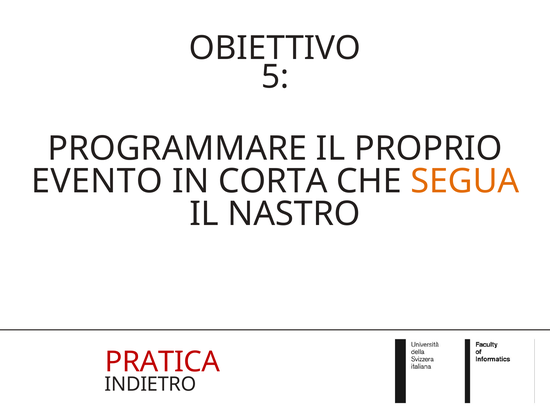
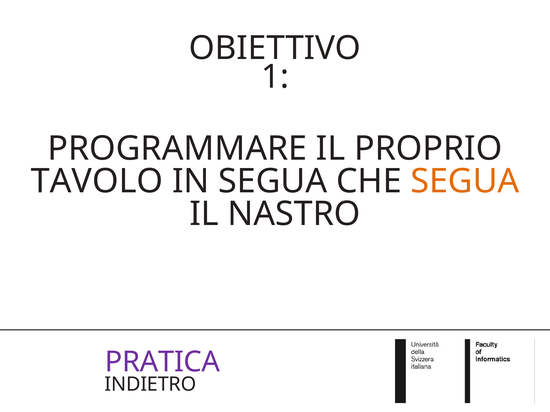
5: 5 -> 1
EVENTO: EVENTO -> TAVOLO
IN CORTA: CORTA -> SEGUA
PRATICA colour: red -> purple
